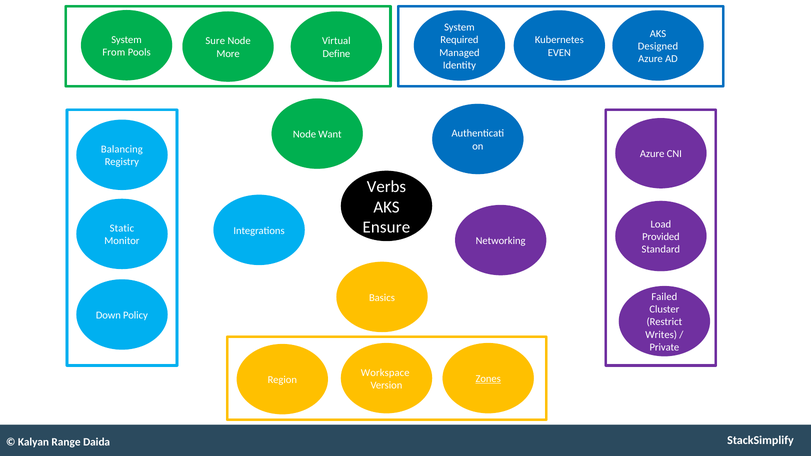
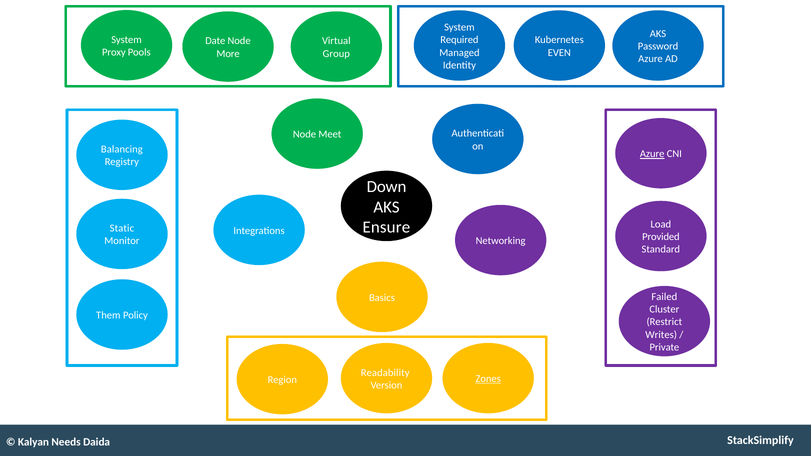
Sure: Sure -> Date
Designed: Designed -> Password
From: From -> Proxy
Define: Define -> Group
Want: Want -> Meet
Azure at (652, 154) underline: none -> present
Verbs: Verbs -> Down
Down: Down -> Them
Workspace: Workspace -> Readability
Range: Range -> Needs
